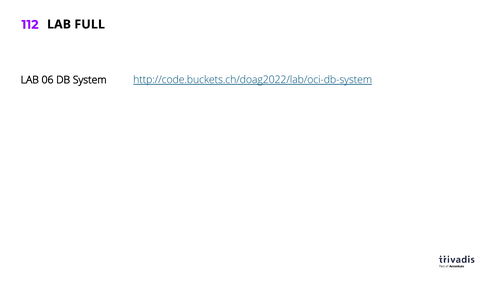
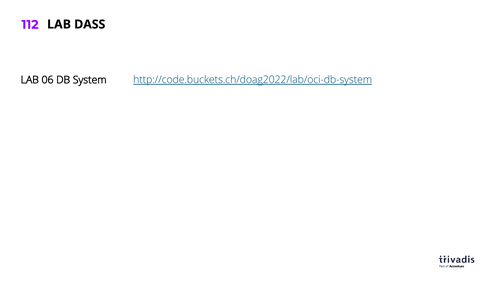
FULL: FULL -> DASS
